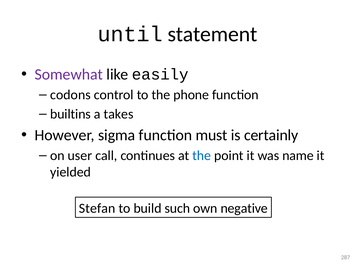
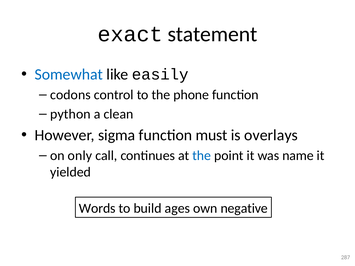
until: until -> exact
Somewhat colour: purple -> blue
builtins: builtins -> python
takes: takes -> clean
certainly: certainly -> overlays
user: user -> only
Stefan: Stefan -> Words
such: such -> ages
